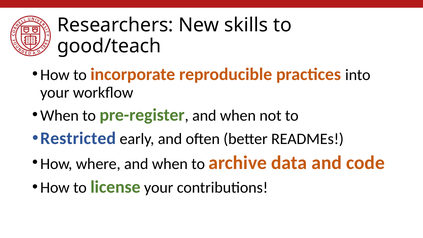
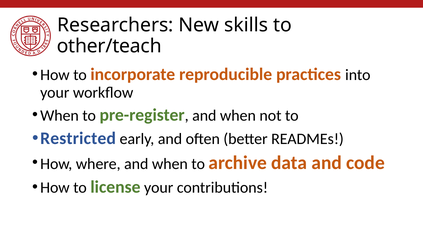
good/teach: good/teach -> other/teach
